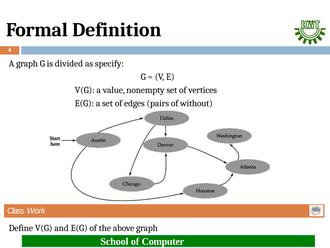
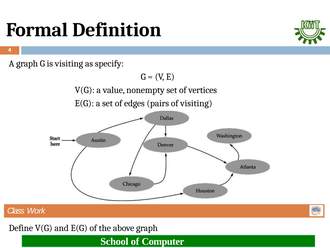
is divided: divided -> visiting
of without: without -> visiting
